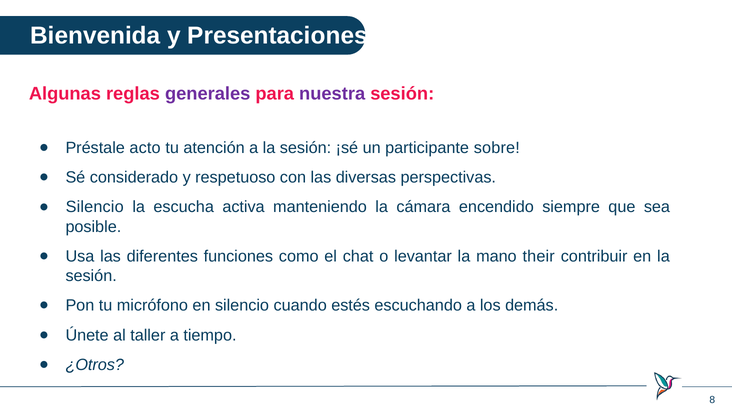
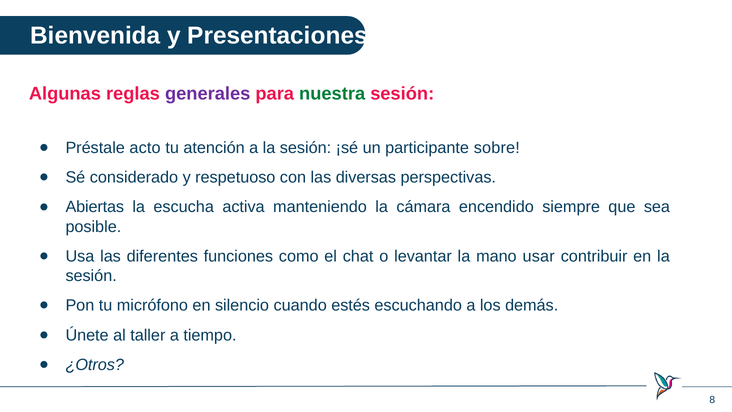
nuestra colour: purple -> green
Silencio at (95, 207): Silencio -> Abiertas
their: their -> usar
